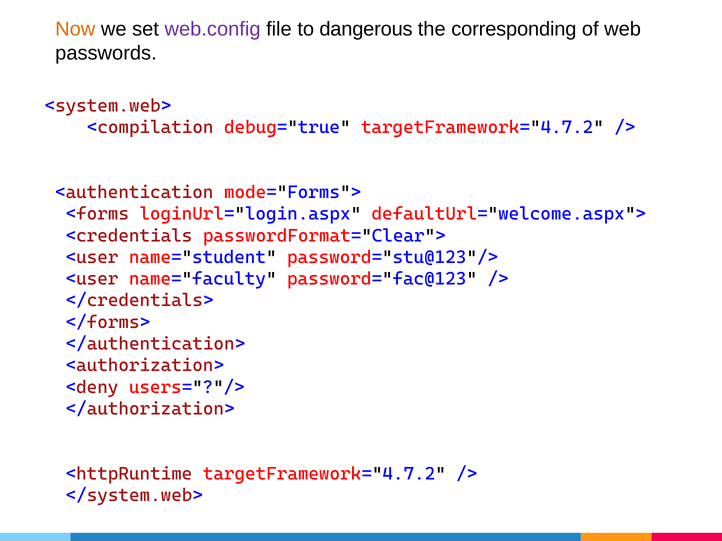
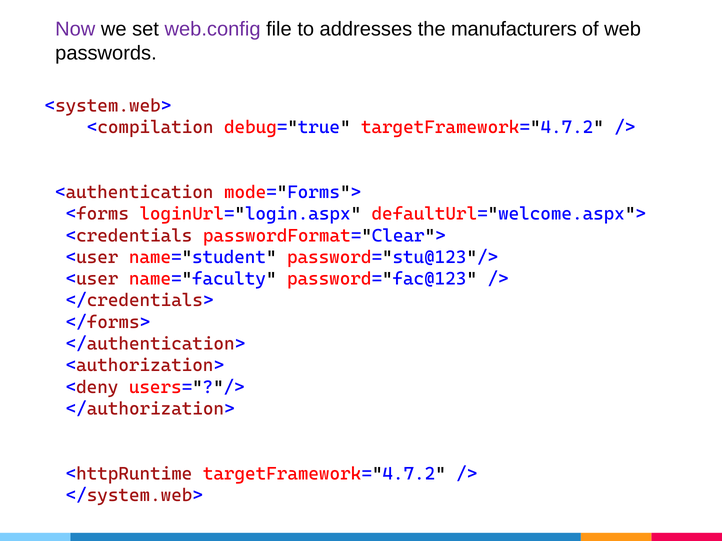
Now colour: orange -> purple
dangerous: dangerous -> addresses
corresponding: corresponding -> manufacturers
